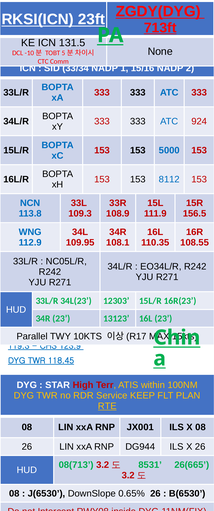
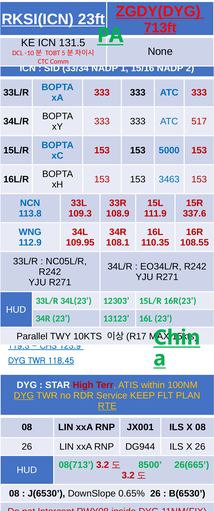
924: 924 -> 517
8112: 8112 -> 3463
156.5: 156.5 -> 337.6
DYG at (24, 396) underline: none -> present
8531: 8531 -> 8500
